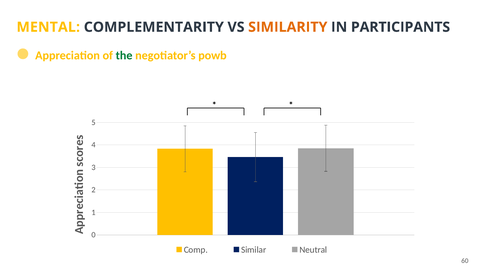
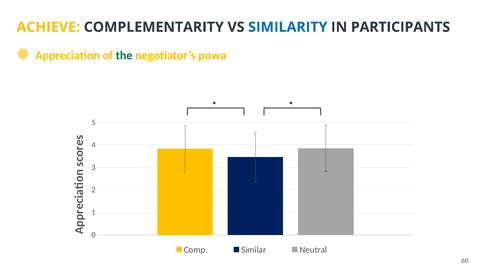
MENTAL: MENTAL -> ACHIEVE
SIMILARITY colour: orange -> blue
powb: powb -> powa
